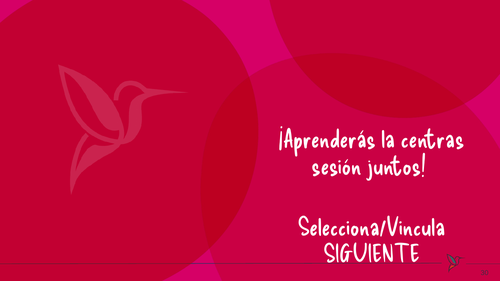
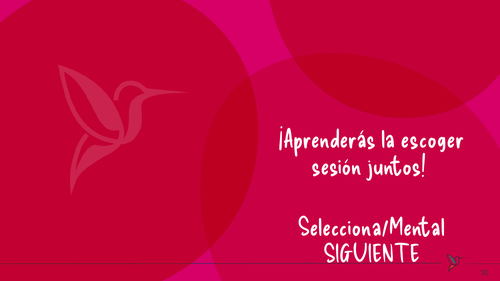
centras: centras -> escoger
Selecciona/Vincula: Selecciona/Vincula -> Selecciona/Mental
